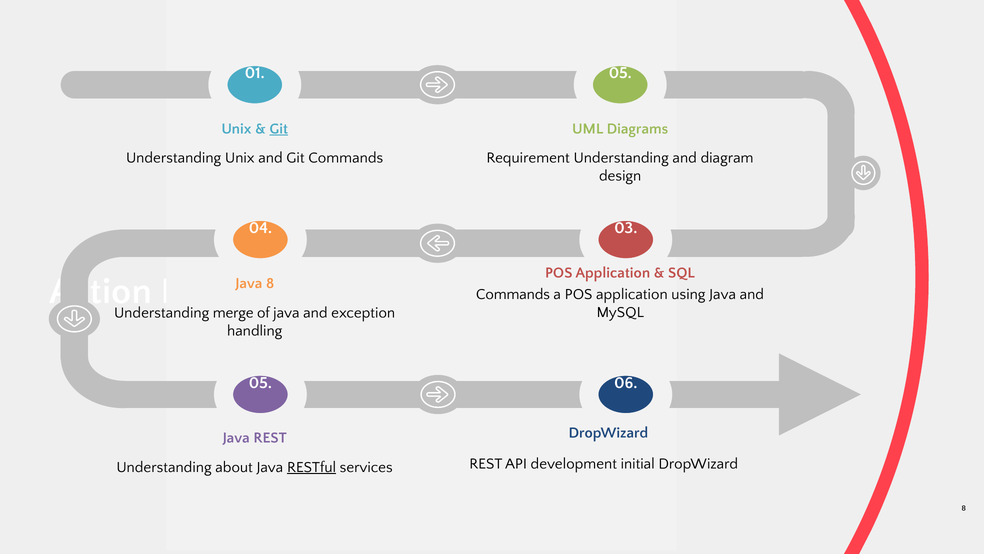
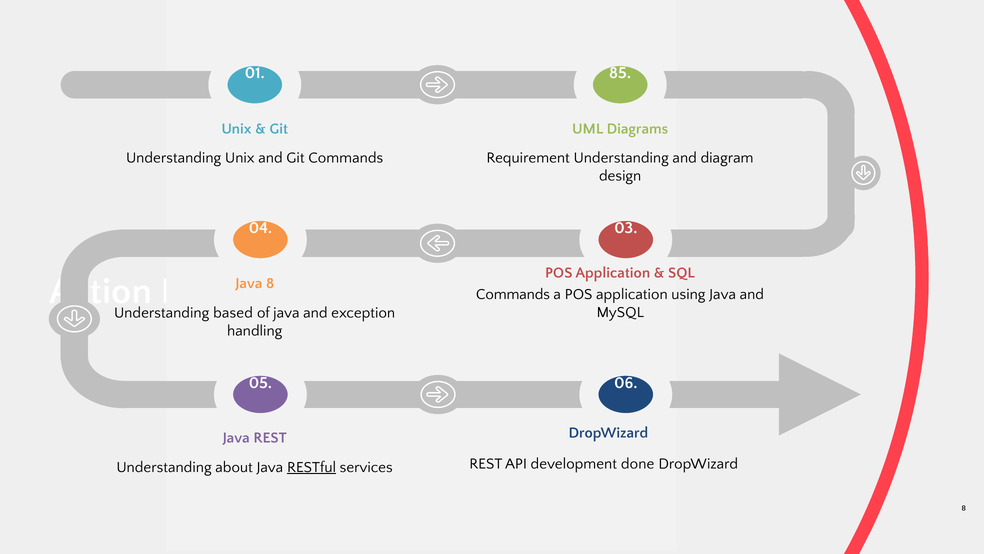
01 05: 05 -> 85
Git at (279, 129) underline: present -> none
merge: merge -> based
initial: initial -> done
